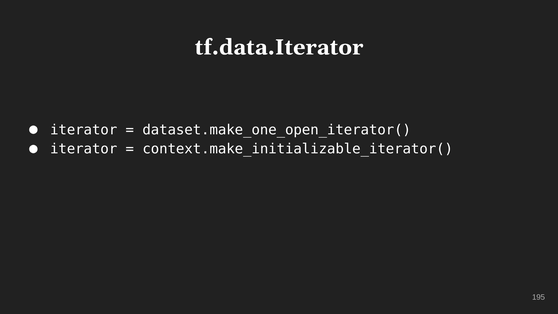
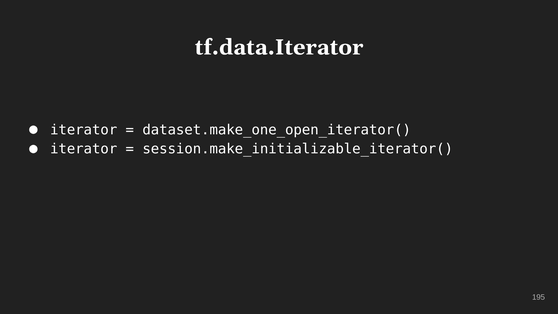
context.make_initializable_iterator(: context.make_initializable_iterator( -> session.make_initializable_iterator(
